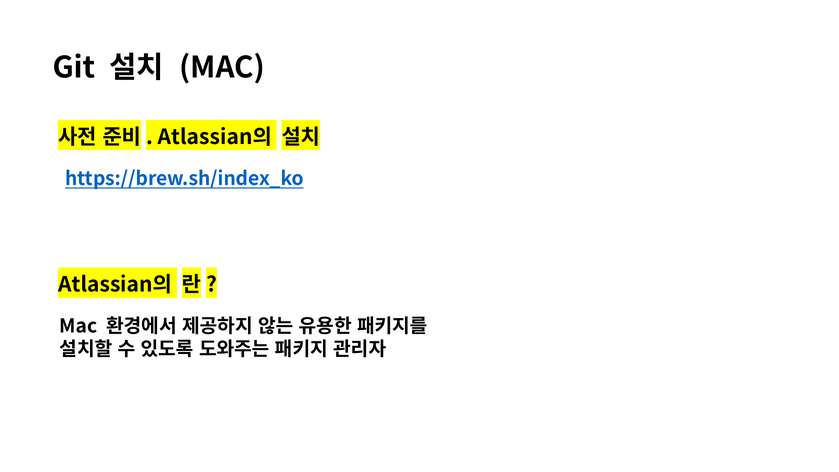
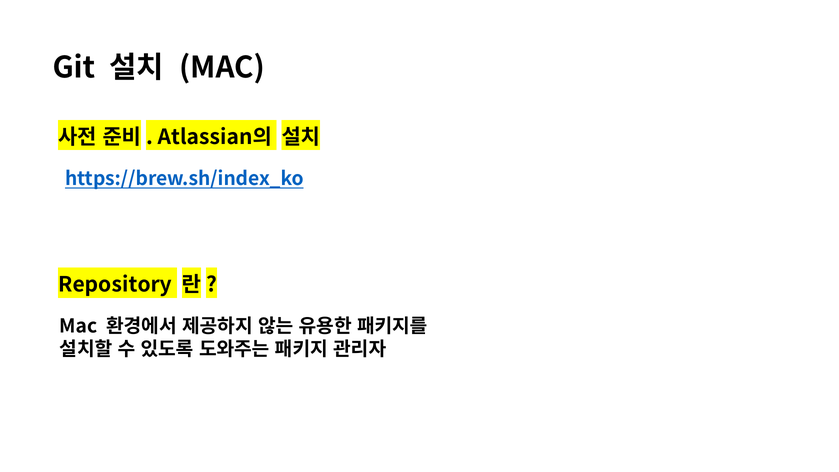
Atlassian의 at (115, 285): Atlassian의 -> Repository
